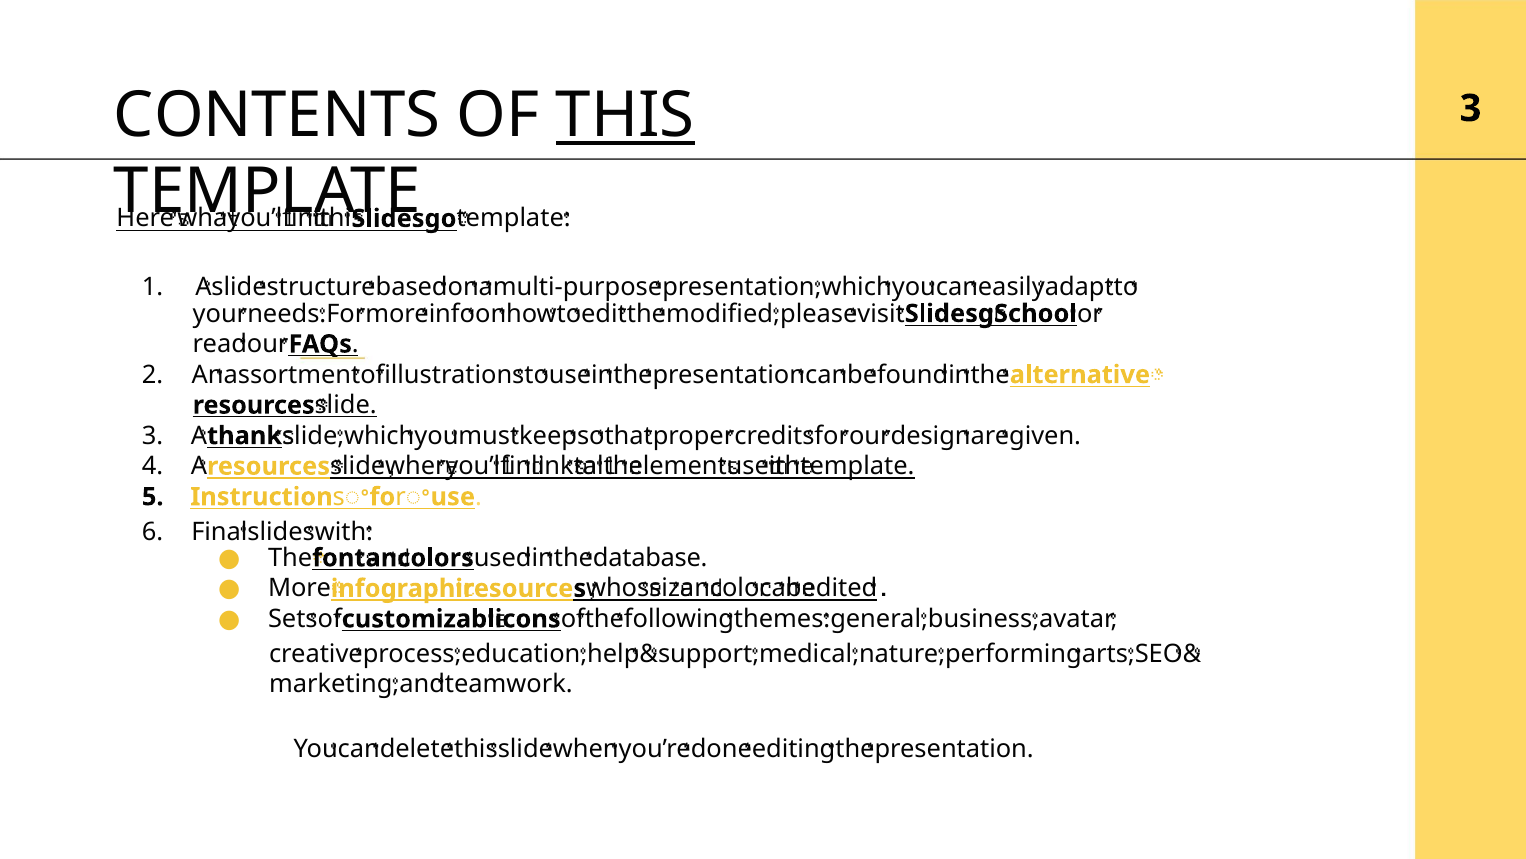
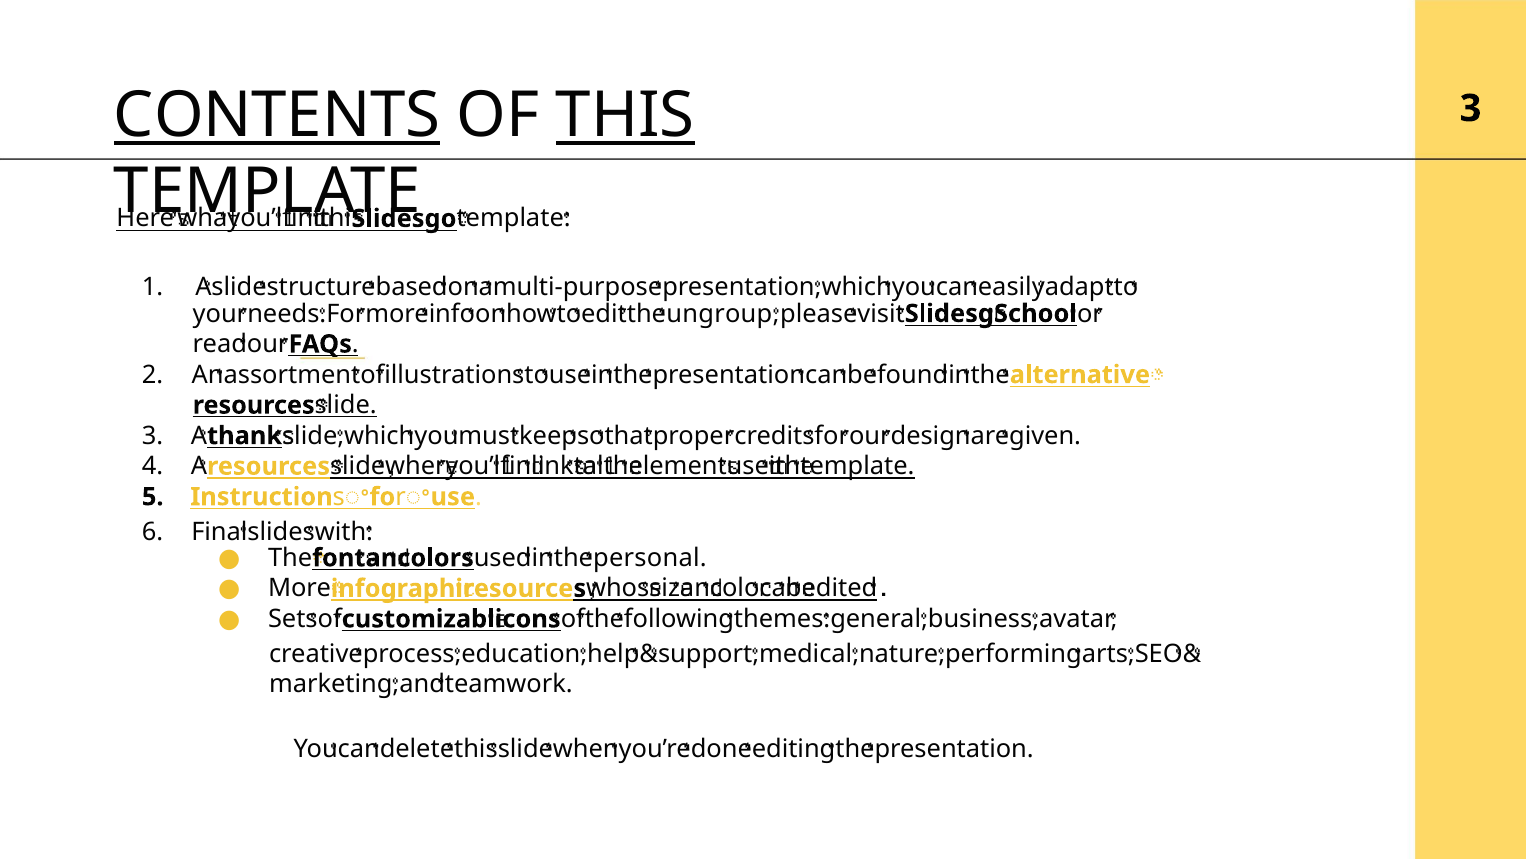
CONTENTS underline: none -> present
modified: modified -> ungroup
database: database -> personal
